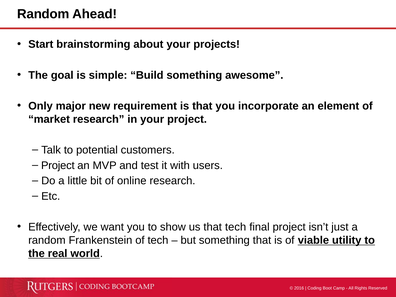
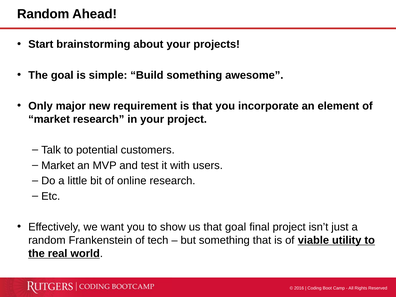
Project at (58, 165): Project -> Market
that tech: tech -> goal
